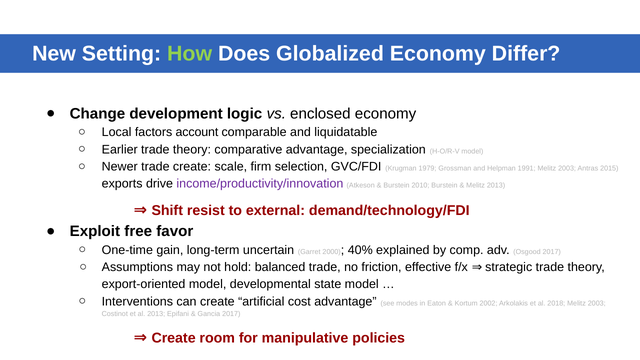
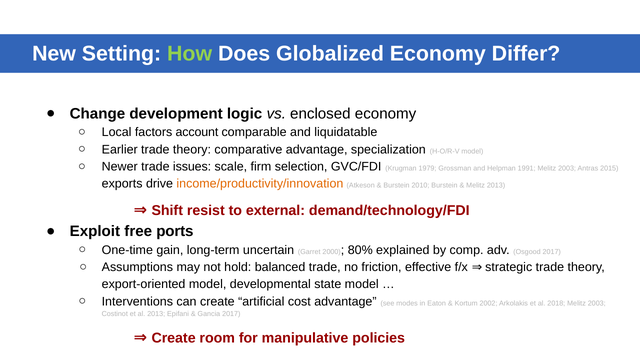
trade create: create -> issues
income/productivity/innovation colour: purple -> orange
favor: favor -> ports
40%: 40% -> 80%
